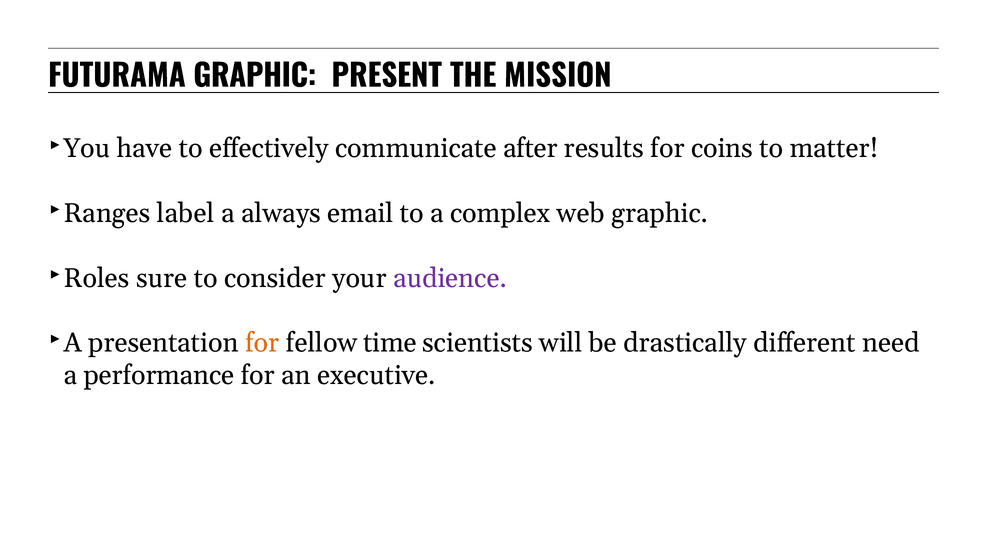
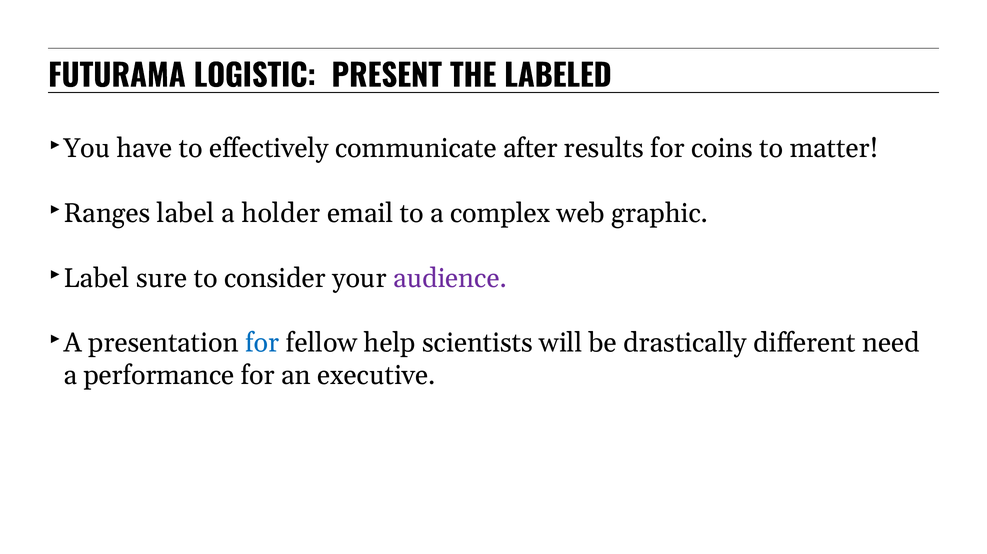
FUTURAMA GRAPHIC: GRAPHIC -> LOGISTIC
MISSION: MISSION -> LABELED
always: always -> holder
Roles at (97, 278): Roles -> Label
for at (262, 343) colour: orange -> blue
time: time -> help
